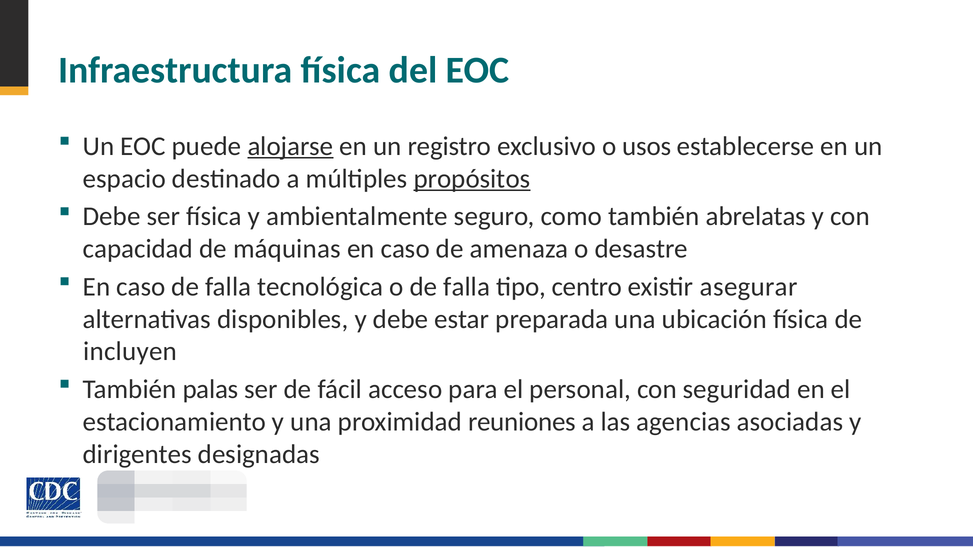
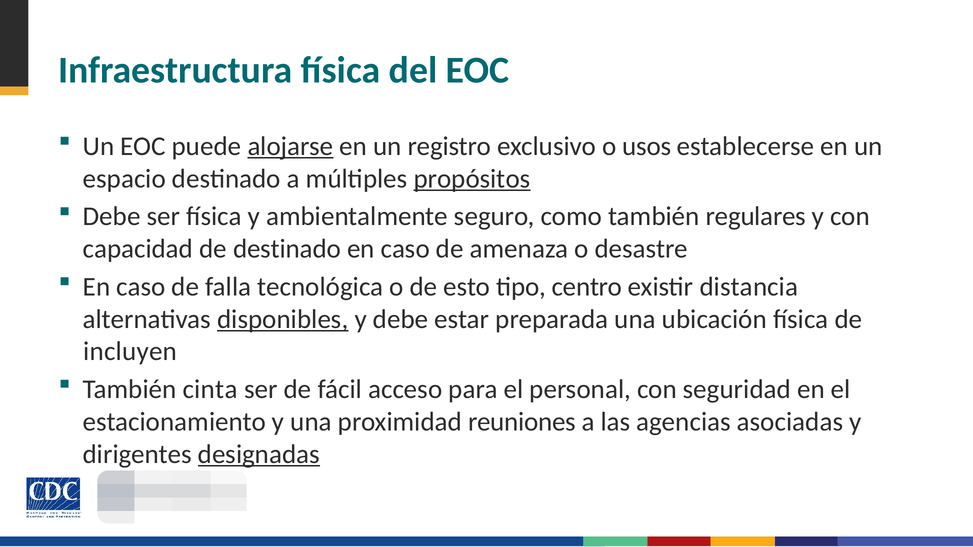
abrelatas: abrelatas -> regulares
de máquinas: máquinas -> destinado
o de falla: falla -> esto
asegurar: asegurar -> distancia
disponibles underline: none -> present
palas: palas -> cinta
designadas underline: none -> present
